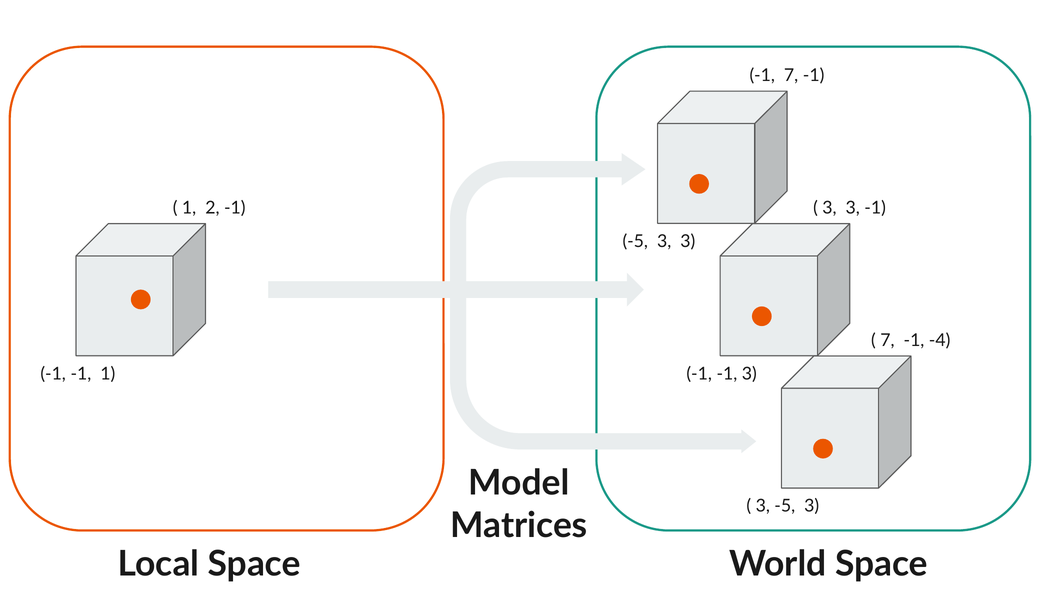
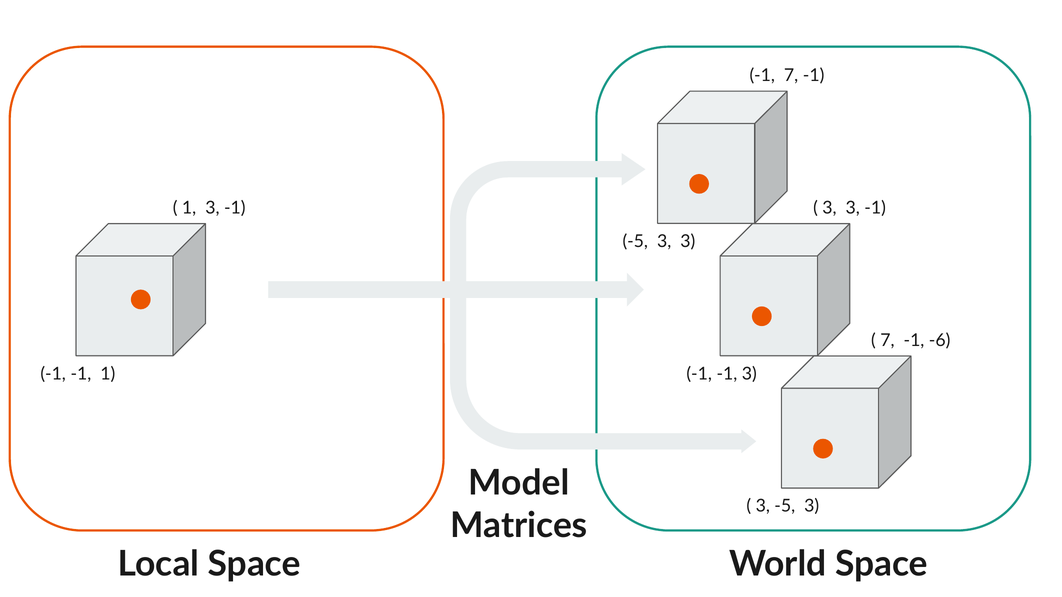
1 2: 2 -> 3
-4: -4 -> -6
